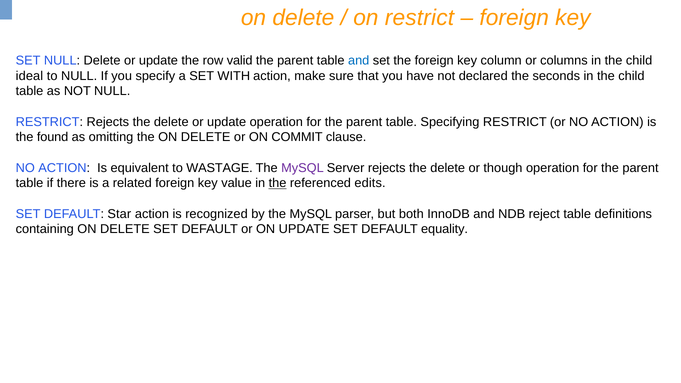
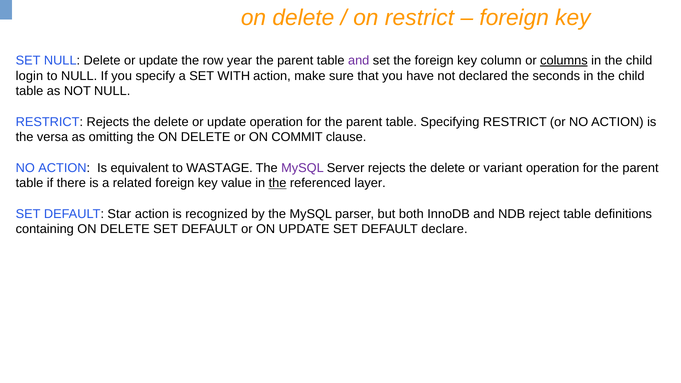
valid: valid -> year
and at (359, 61) colour: blue -> purple
columns underline: none -> present
ideal: ideal -> login
found: found -> versa
though: though -> variant
edits: edits -> layer
equality: equality -> declare
